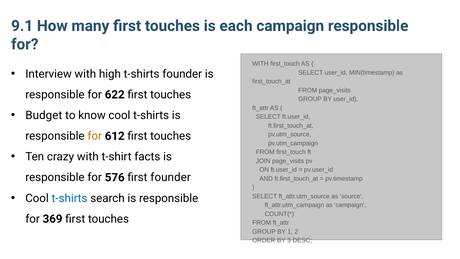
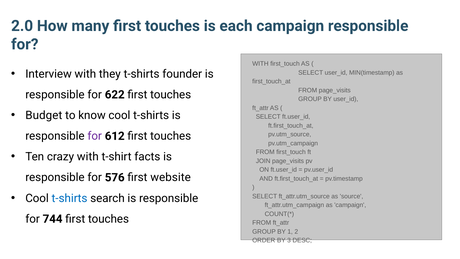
9.1: 9.1 -> 2.0
high: high -> they
for at (95, 136) colour: orange -> purple
first founder: founder -> website
369: 369 -> 744
